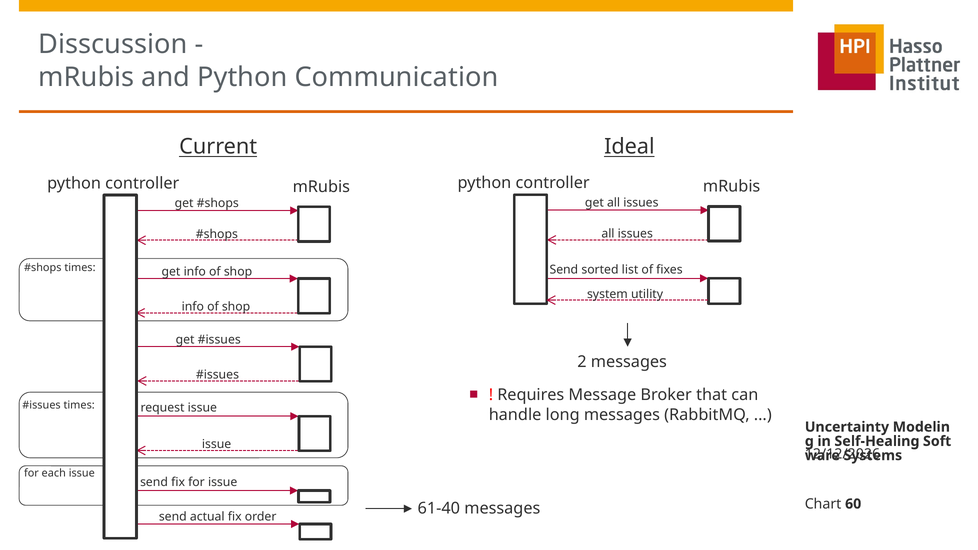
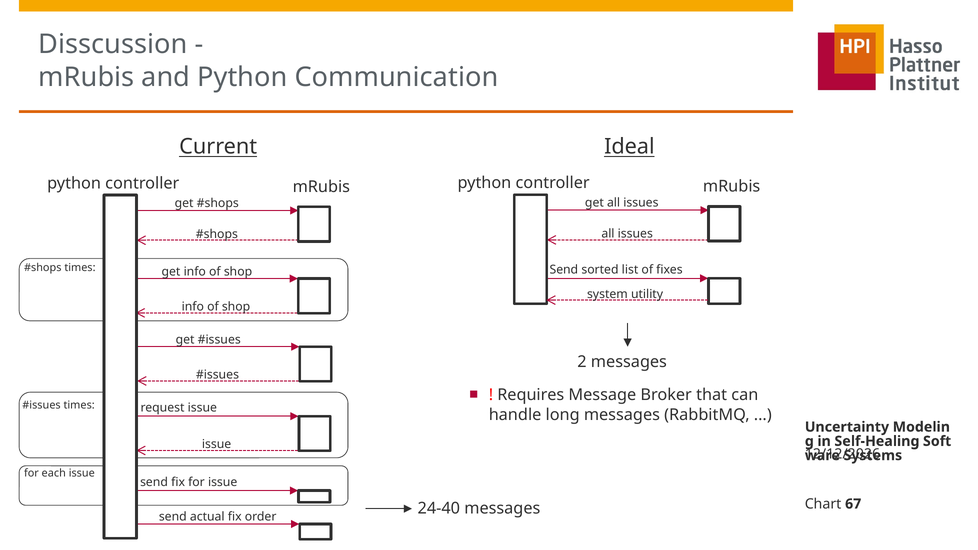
60: 60 -> 67
61-40: 61-40 -> 24-40
